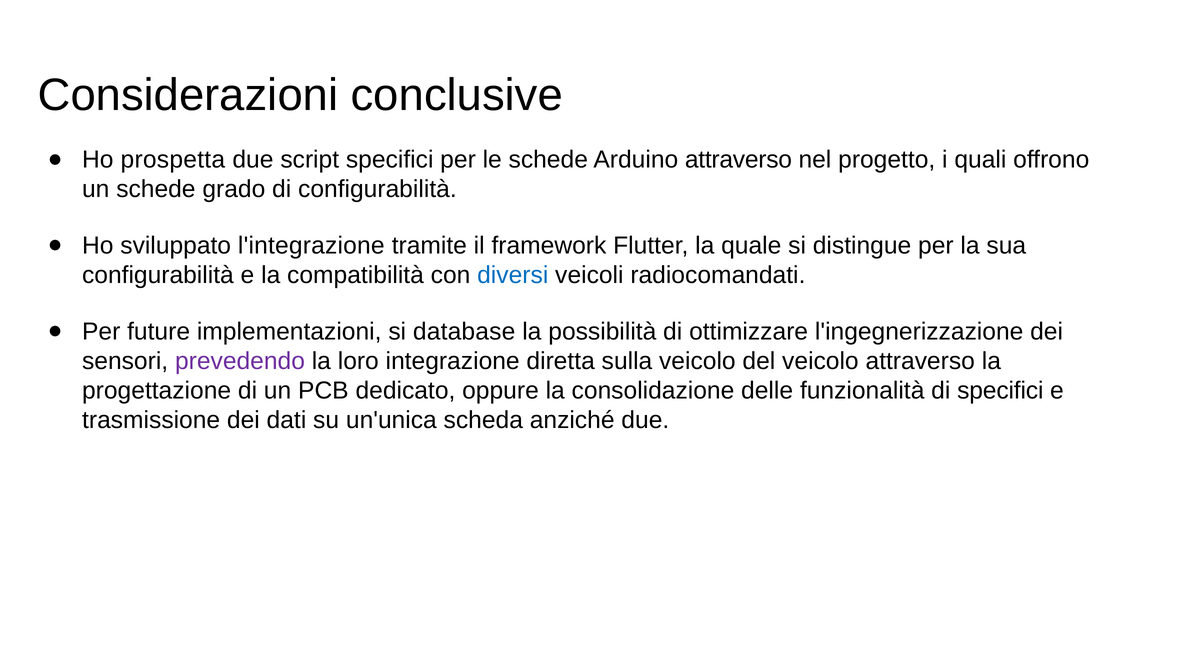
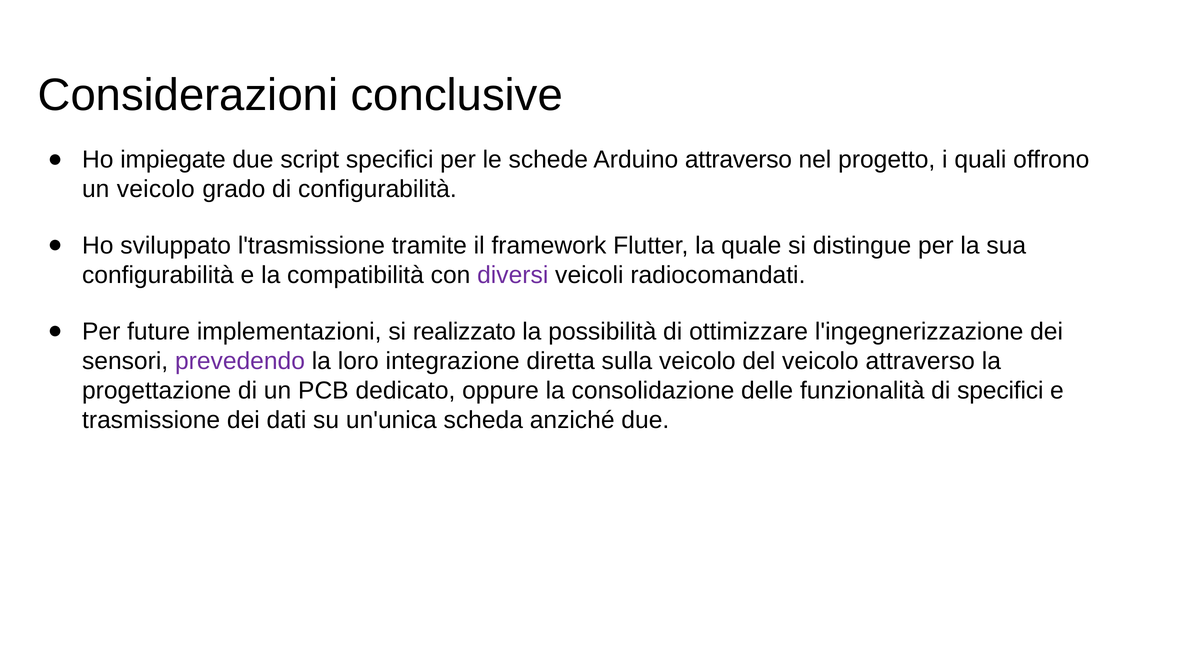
prospetta: prospetta -> impiegate
un schede: schede -> veicolo
l'integrazione: l'integrazione -> l'trasmissione
diversi colour: blue -> purple
database: database -> realizzato
